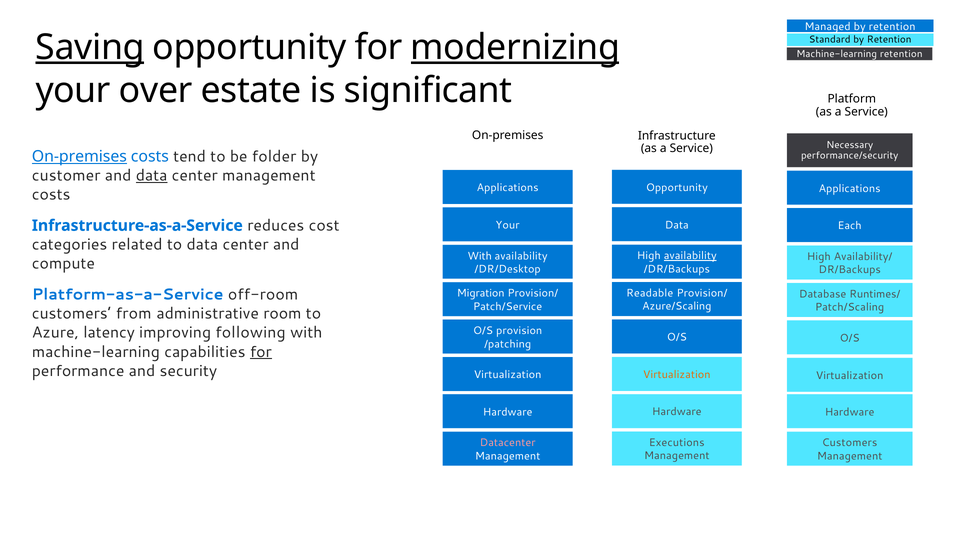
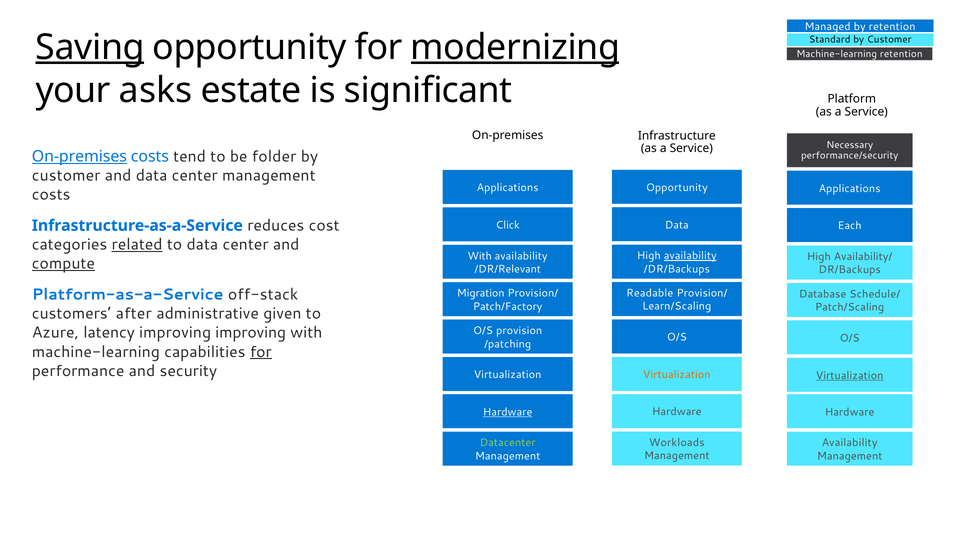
Retention at (889, 40): Retention -> Customer
over: over -> asks
data at (152, 176) underline: present -> none
Your at (508, 225): Your -> Click
related underline: none -> present
compute underline: none -> present
/DR/Desktop: /DR/Desktop -> /DR/Relevant
off-room: off-room -> off-stack
Runtimes/: Runtimes/ -> Schedule/
Azure/Scaling: Azure/Scaling -> Learn/Scaling
Patch/Service: Patch/Service -> Patch/Factory
from: from -> after
room: room -> given
improving following: following -> improving
Virtualization at (850, 376) underline: none -> present
Hardware at (508, 412) underline: none -> present
Executions: Executions -> Workloads
Datacenter colour: pink -> light green
Customers at (850, 443): Customers -> Availability
